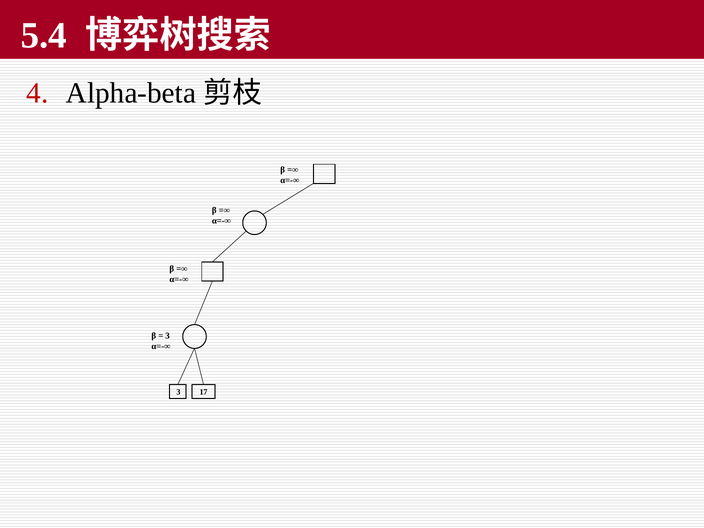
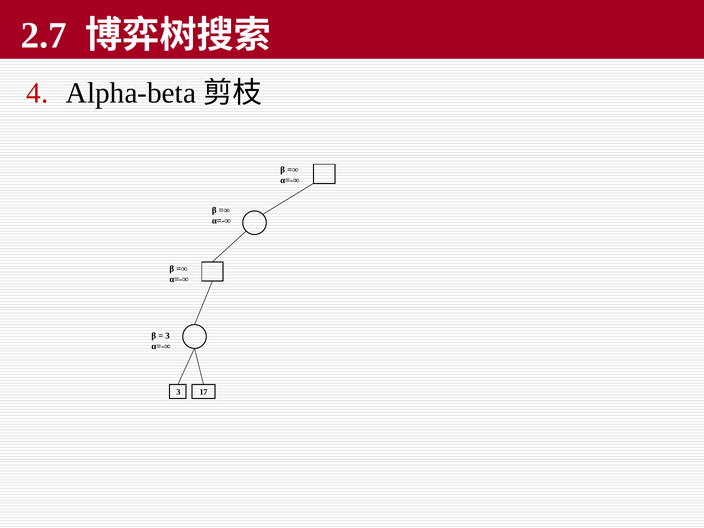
5.4: 5.4 -> 2.7
